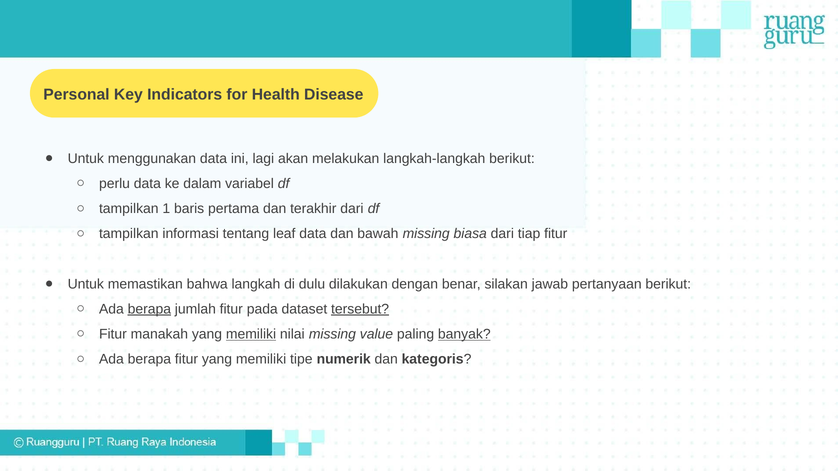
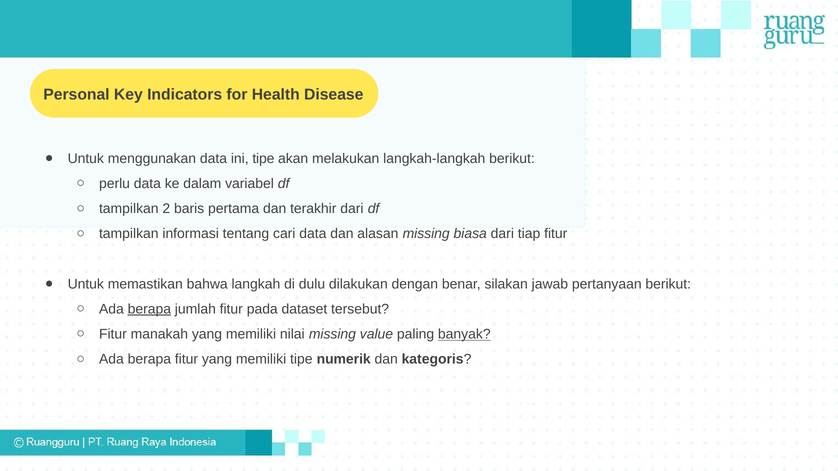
ini lagi: lagi -> tipe
1: 1 -> 2
leaf: leaf -> cari
bawah: bawah -> alasan
tersebut underline: present -> none
memiliki at (251, 334) underline: present -> none
